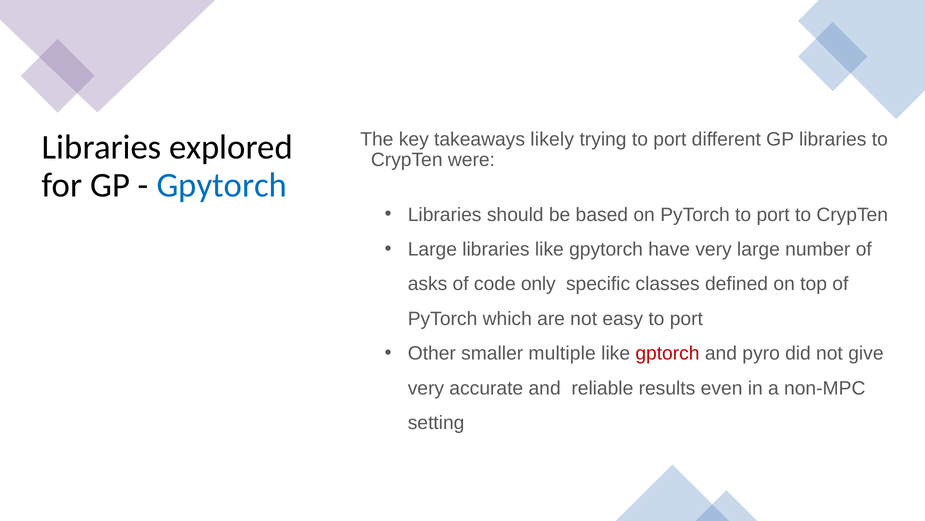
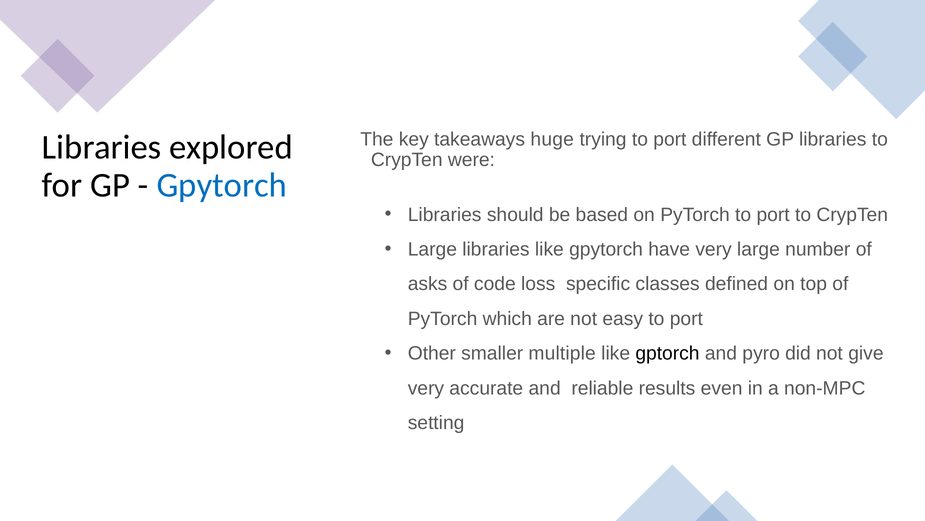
likely: likely -> huge
only: only -> loss
gptorch colour: red -> black
